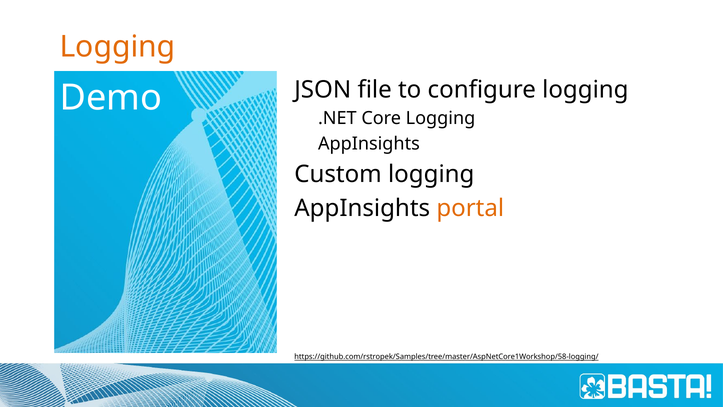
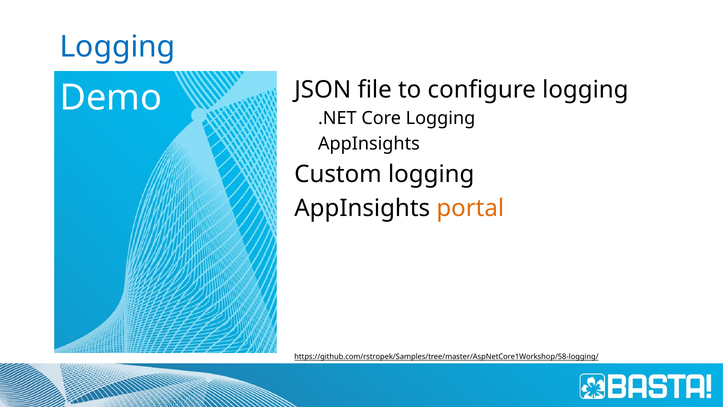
Logging at (118, 47) colour: orange -> blue
